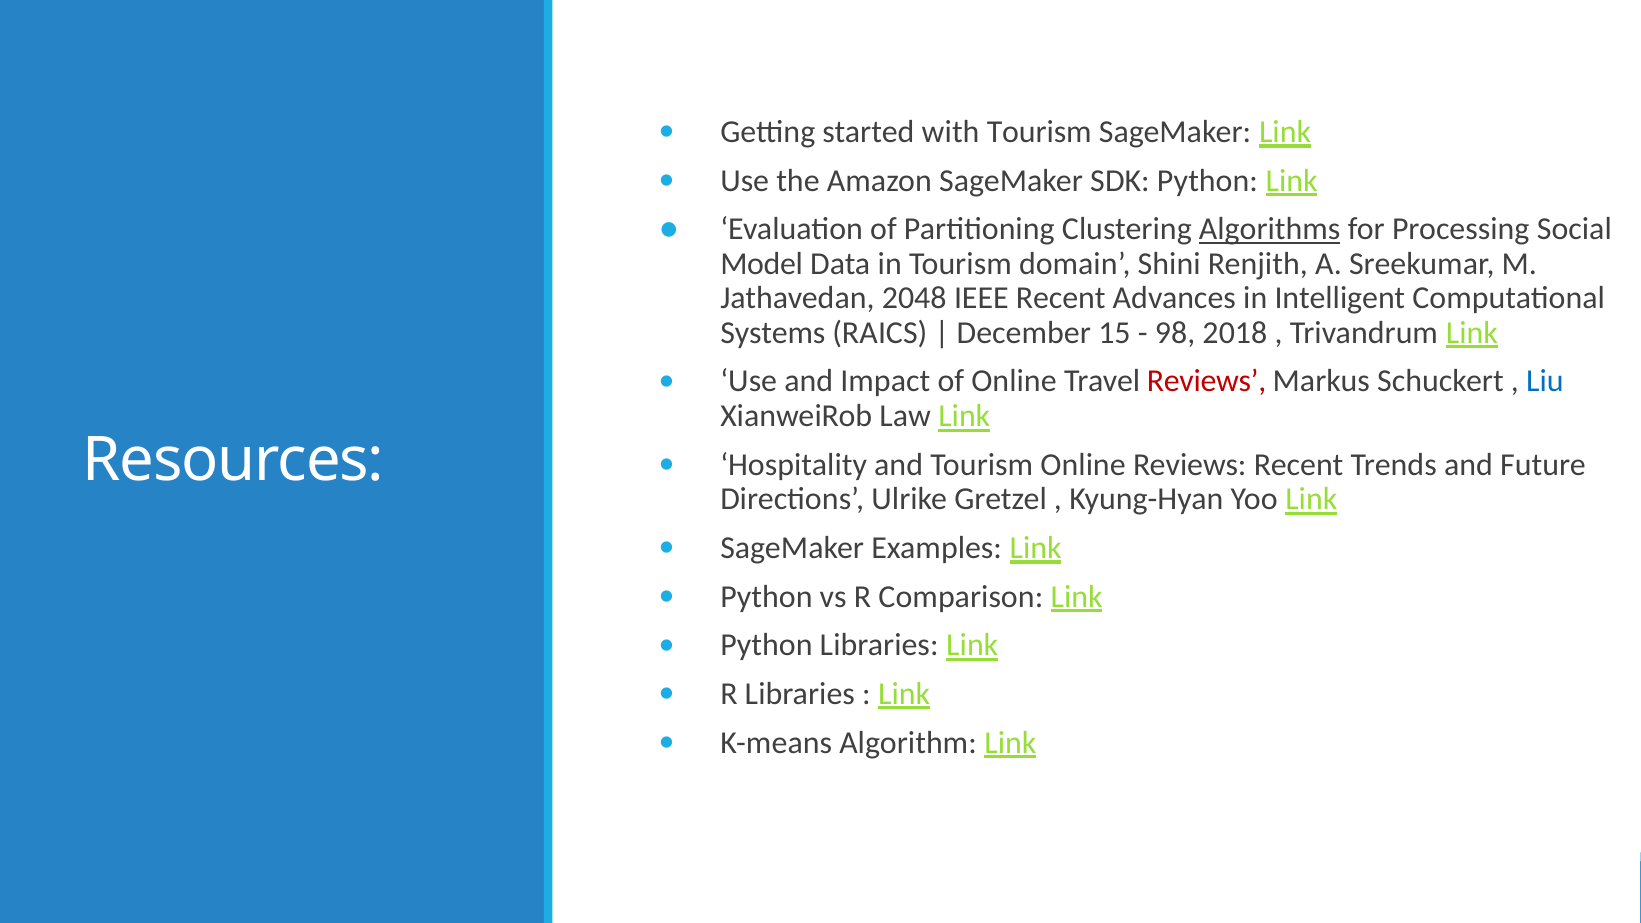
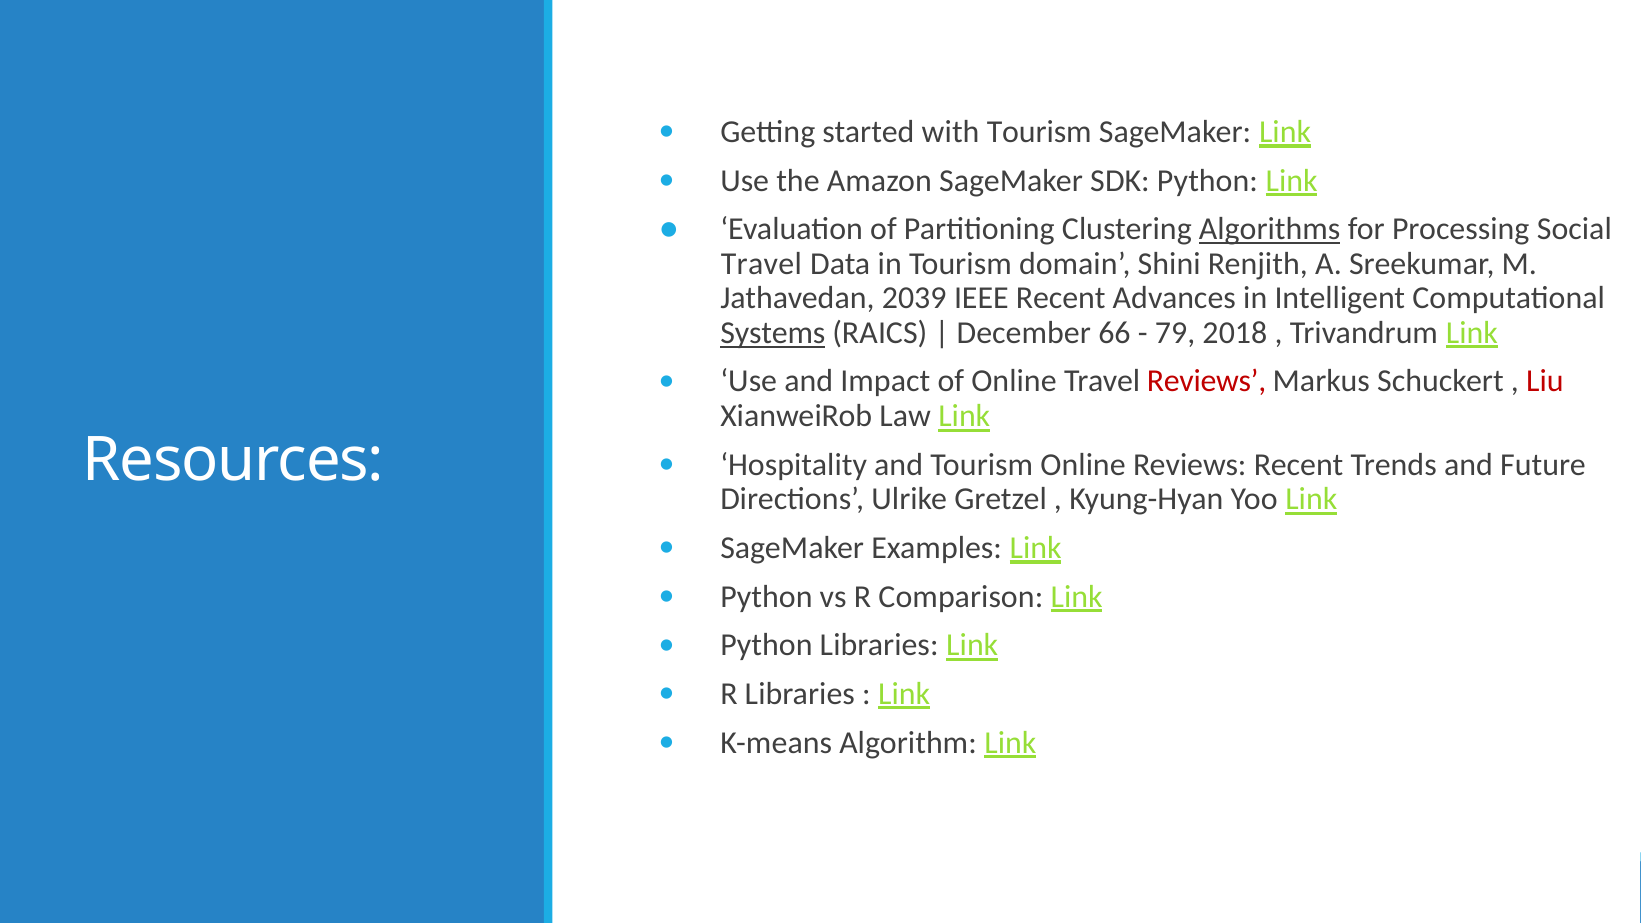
Model at (762, 264): Model -> Travel
2048: 2048 -> 2039
Systems underline: none -> present
15: 15 -> 66
98: 98 -> 79
Liu colour: blue -> red
